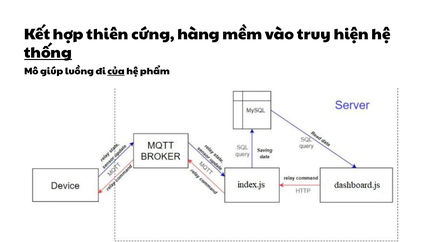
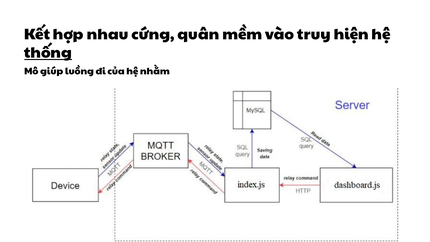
thiên: thiên -> nhau
hàng: hàng -> quân
của underline: present -> none
phẩm: phẩm -> nhằm
